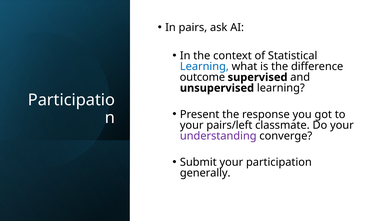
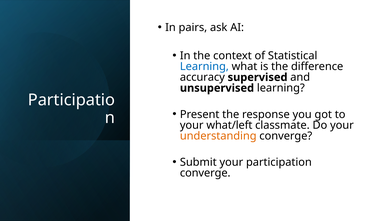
outcome: outcome -> accuracy
pairs/left: pairs/left -> what/left
understanding colour: purple -> orange
generally at (205, 173): generally -> converge
